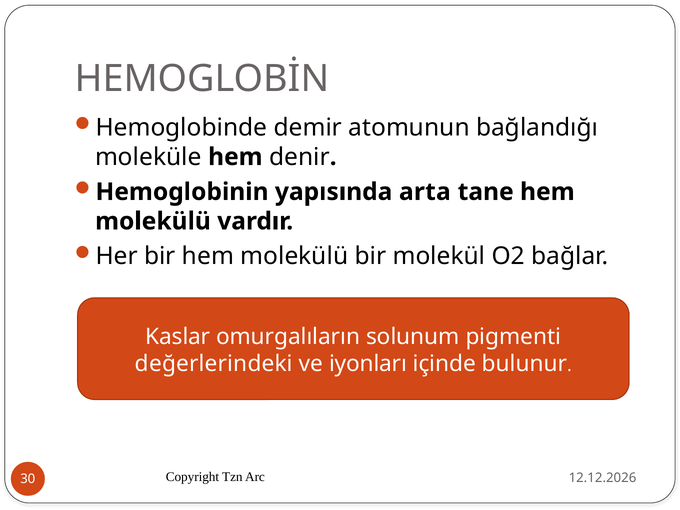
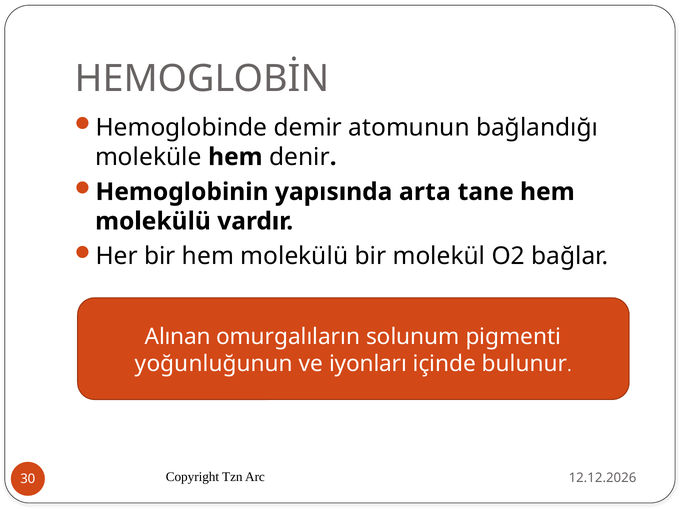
Kaslar: Kaslar -> Alınan
değerlerindeki: değerlerindeki -> yoğunluğunun
